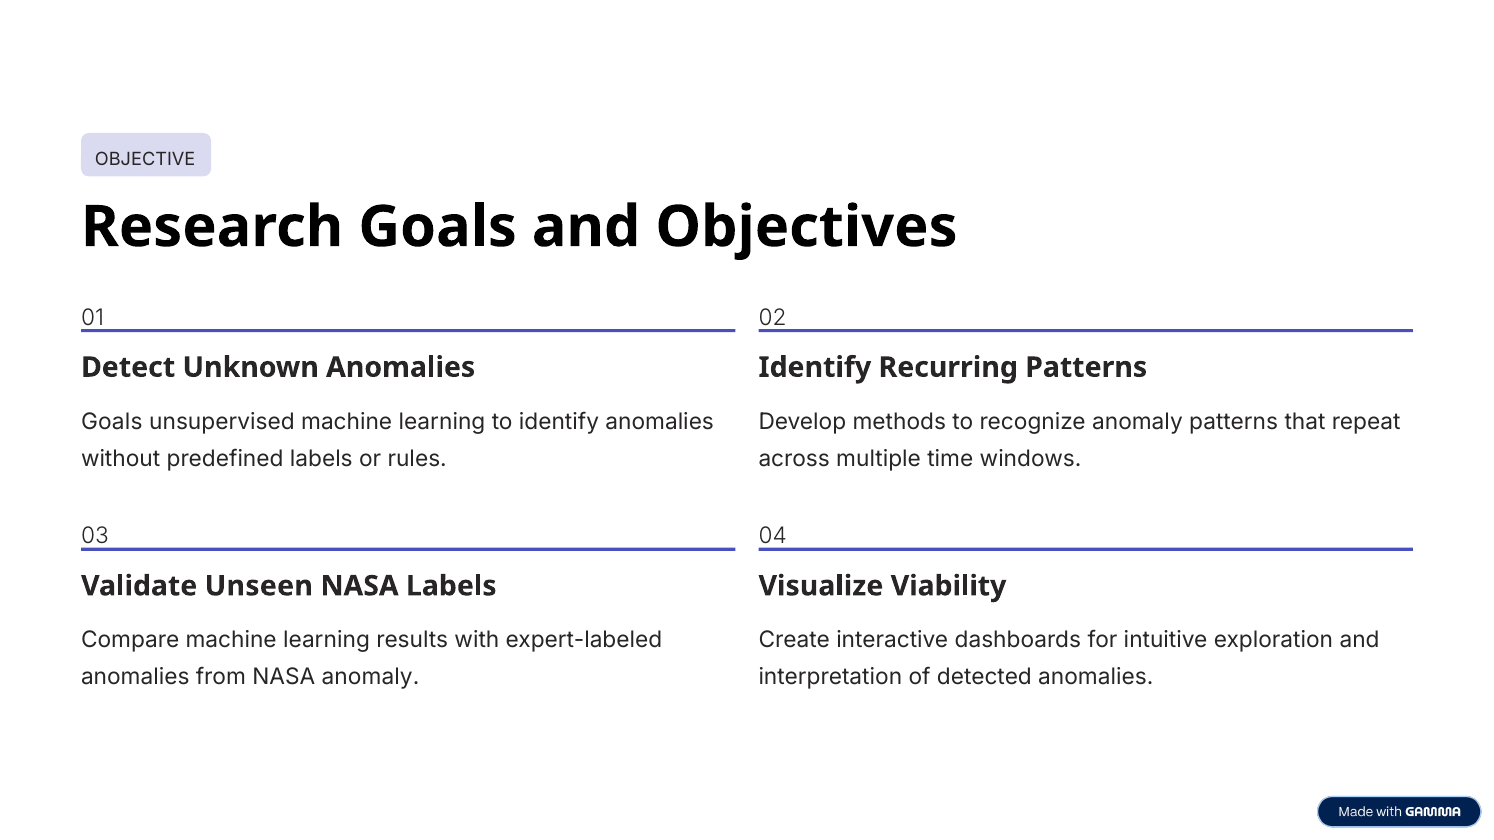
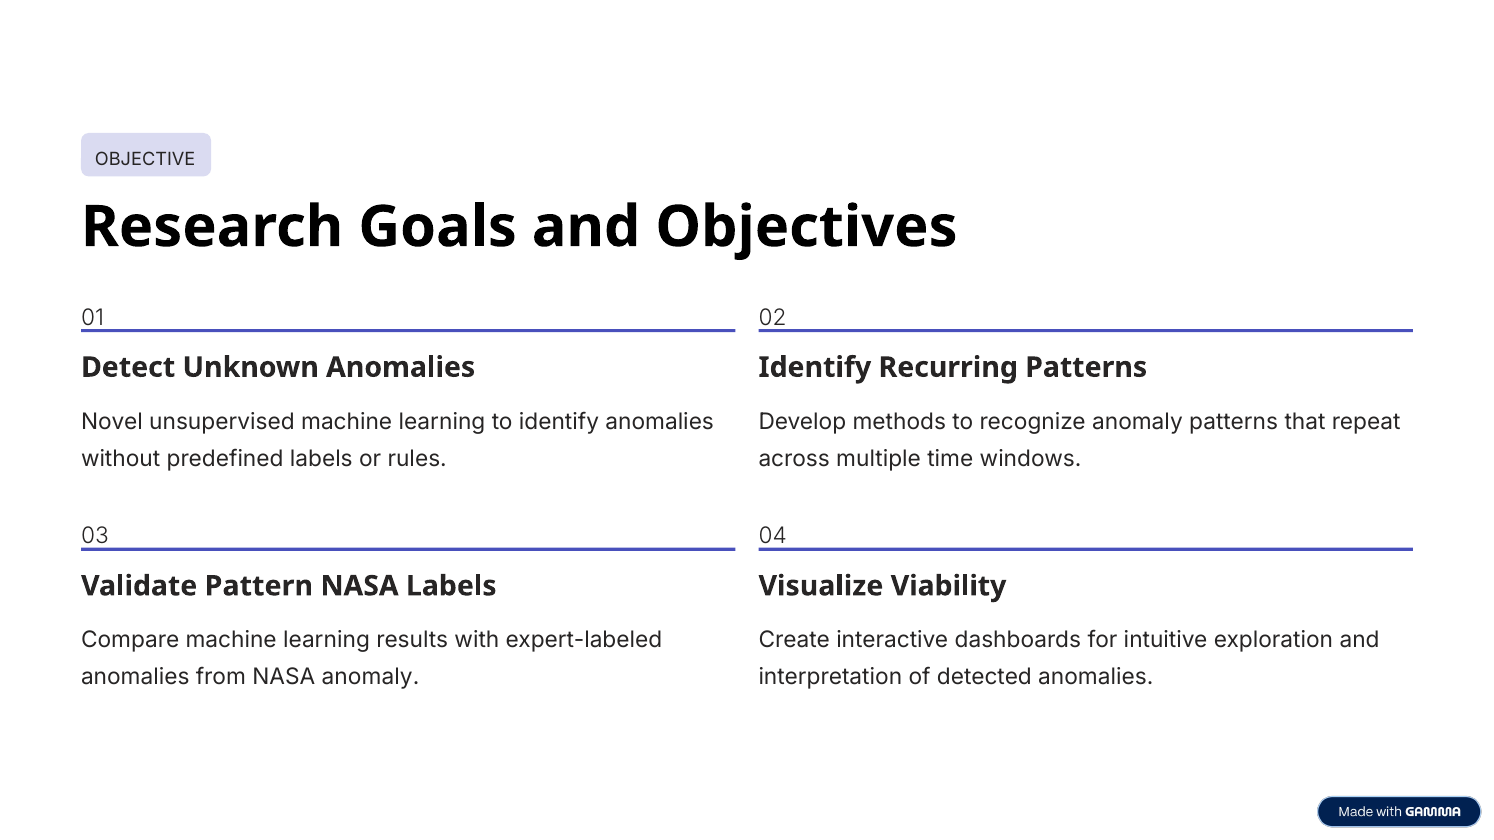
Goals at (112, 422): Goals -> Novel
Unseen: Unseen -> Pattern
